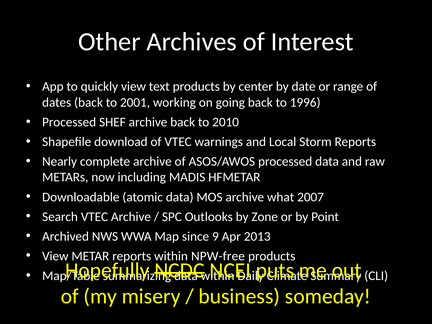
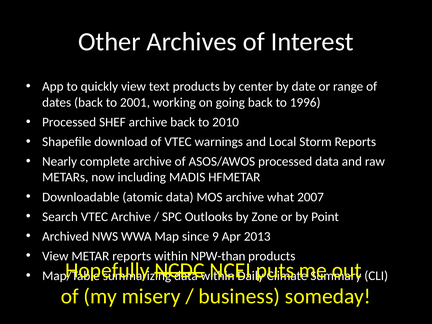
NPW-free: NPW-free -> NPW-than
